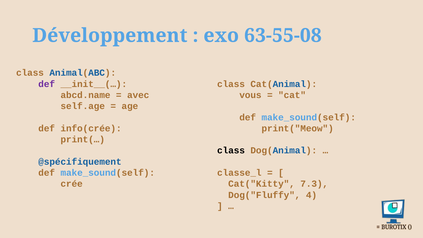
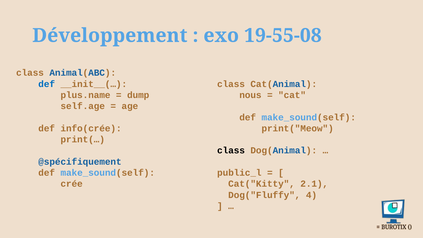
63-55-08: 63-55-08 -> 19-55-08
def at (47, 84) colour: purple -> blue
abcd.name: abcd.name -> plus.name
avec: avec -> dump
vous: vous -> nous
classe_l: classe_l -> public_l
7.3: 7.3 -> 2.1
